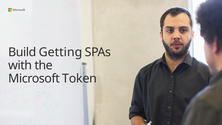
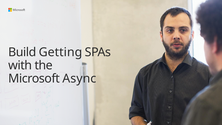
Token: Token -> Async
